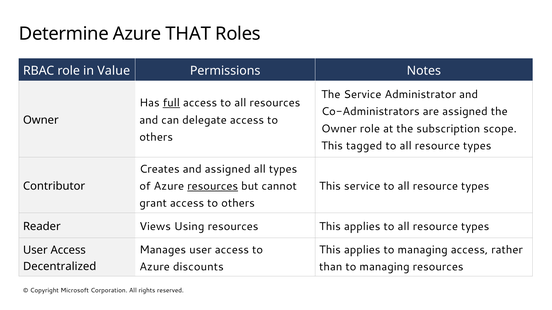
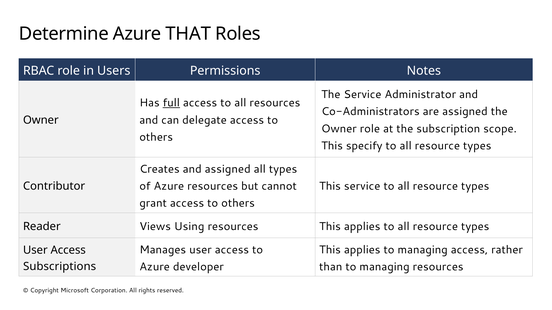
Value: Value -> Users
tagged: tagged -> specify
resources at (213, 186) underline: present -> none
discounts: discounts -> developer
Decentralized: Decentralized -> Subscriptions
